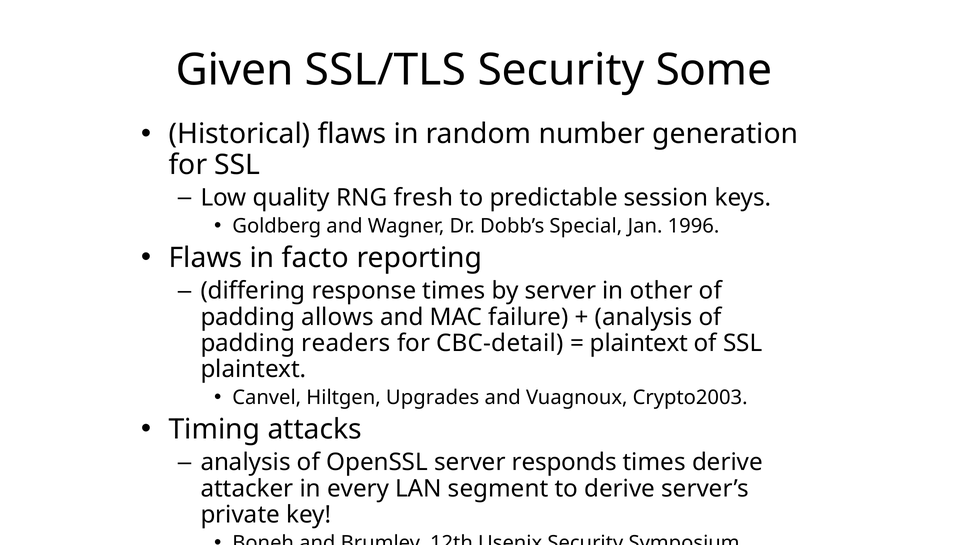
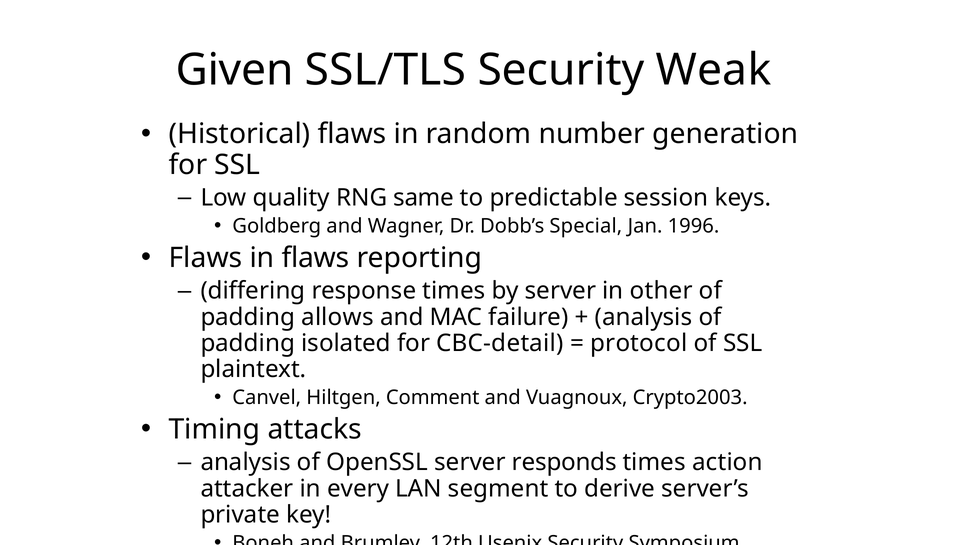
Some: Some -> Weak
fresh: fresh -> same
in facto: facto -> flaws
readers: readers -> isolated
plaintext at (639, 344): plaintext -> protocol
Upgrades: Upgrades -> Comment
times derive: derive -> action
